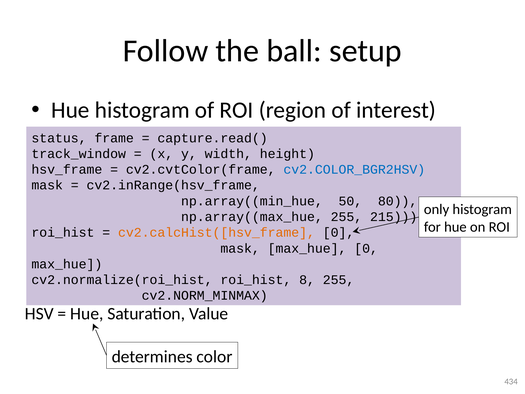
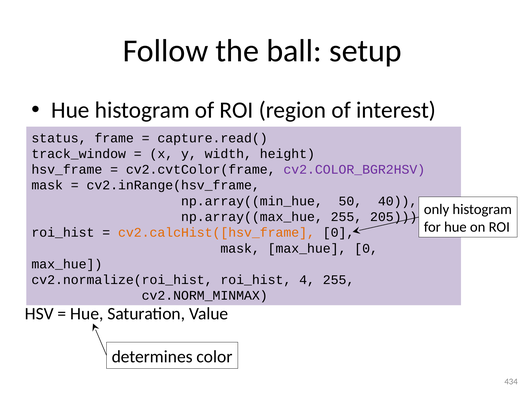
cv2.COLOR_BGR2HSV colour: blue -> purple
80: 80 -> 40
215: 215 -> 205
8: 8 -> 4
